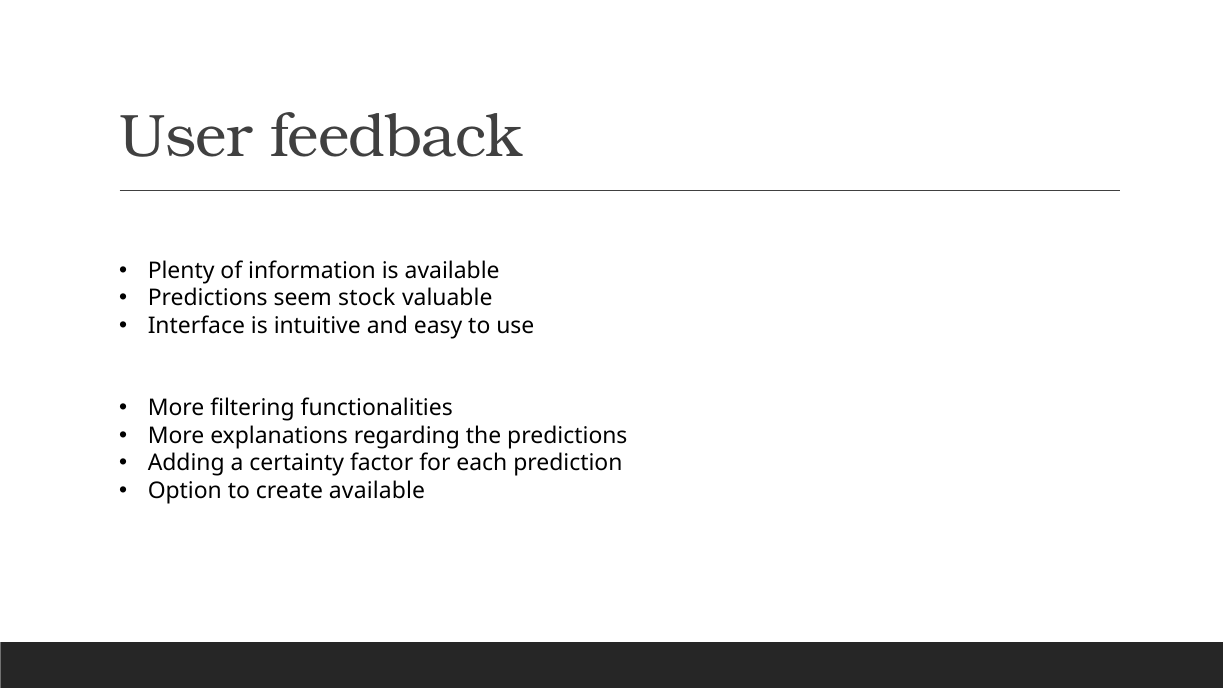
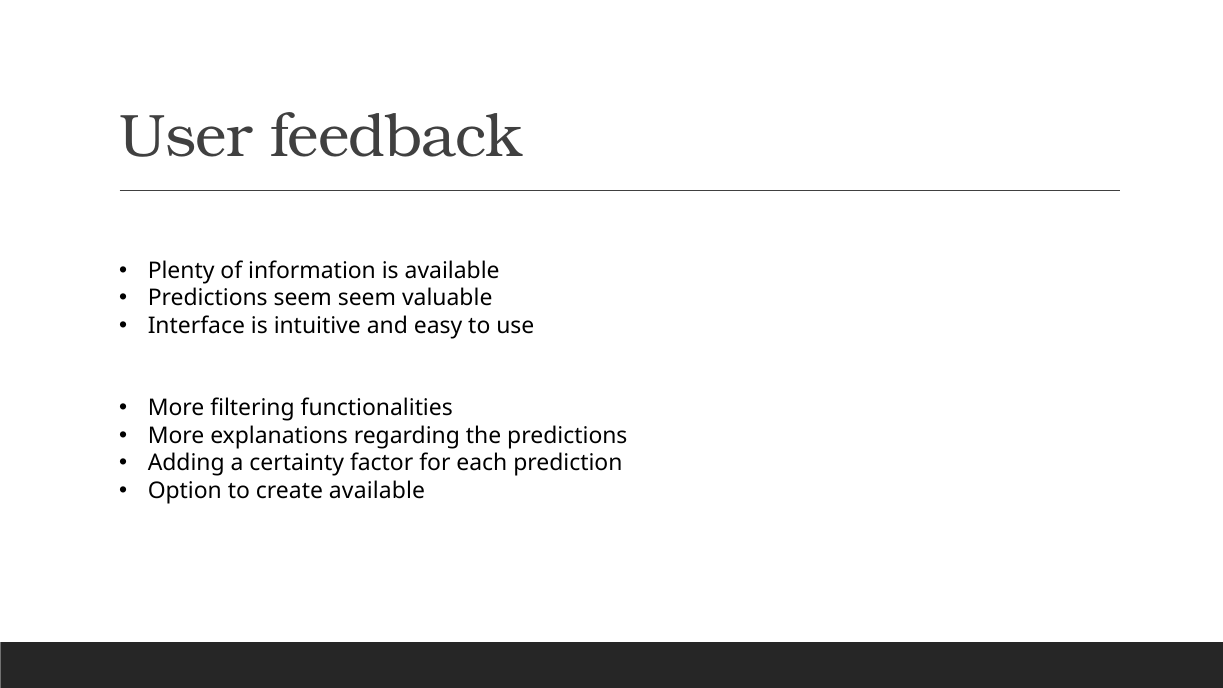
seem stock: stock -> seem
